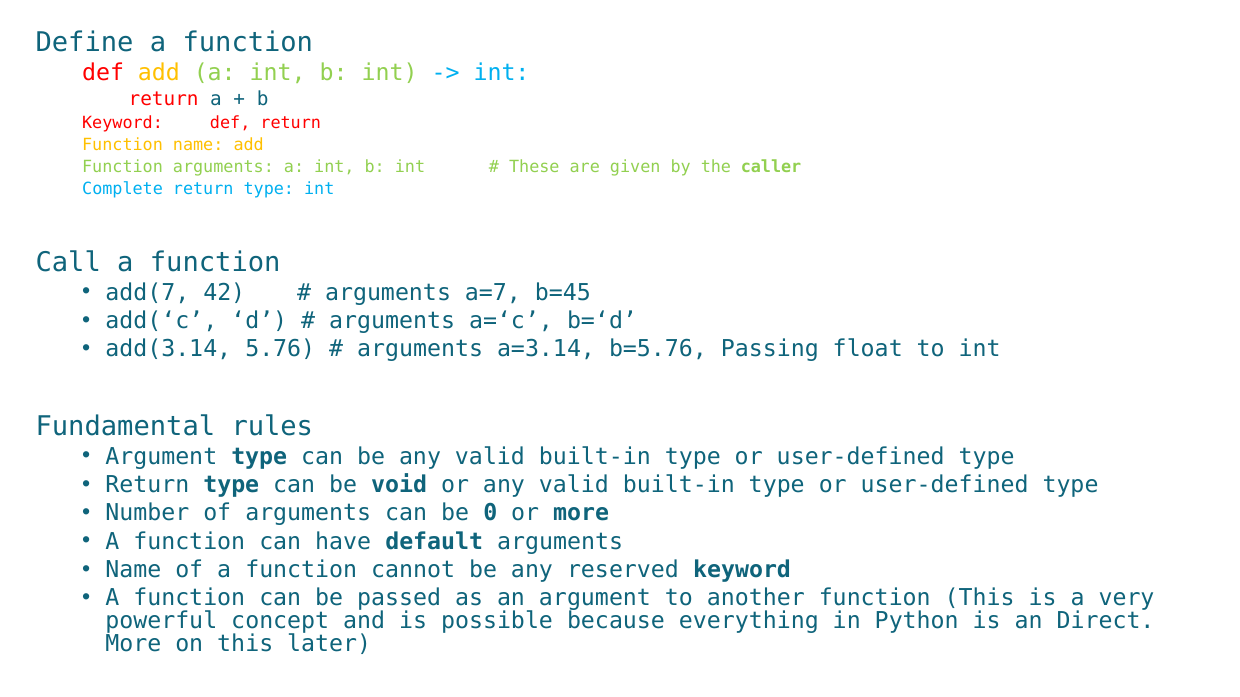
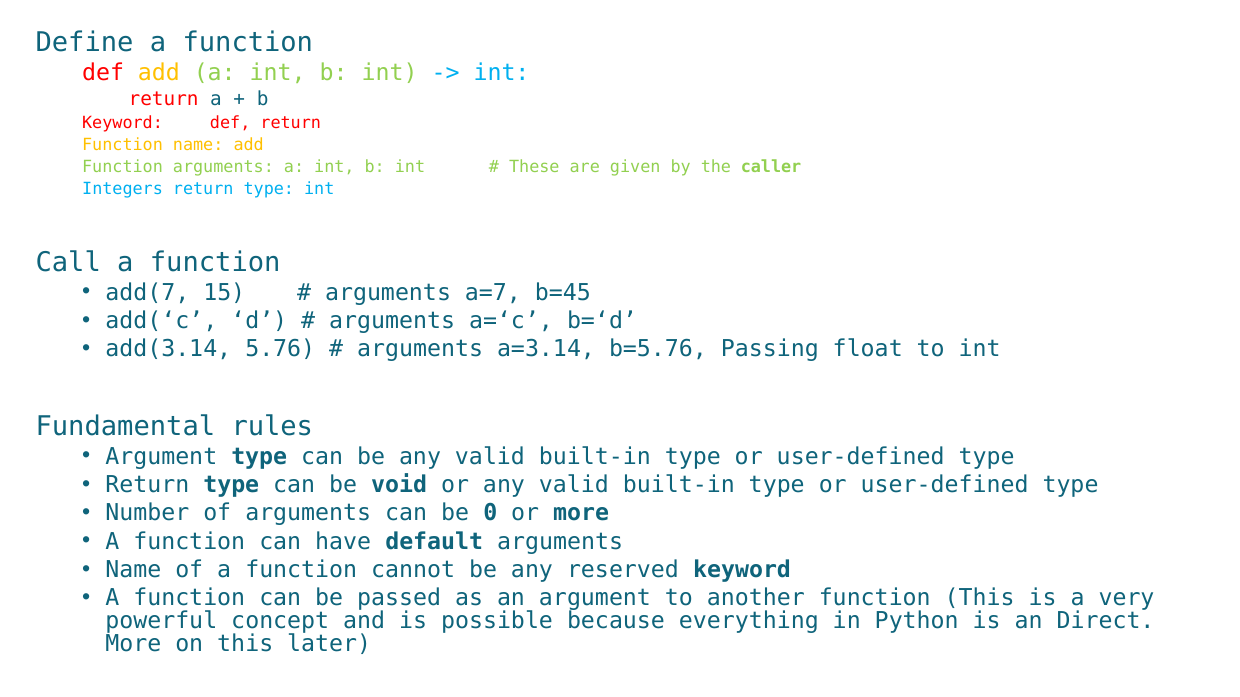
Complete: Complete -> Integers
42: 42 -> 15
